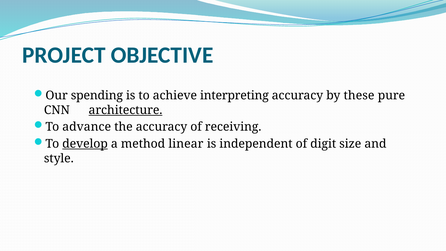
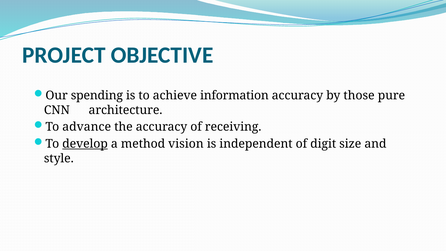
interpreting: interpreting -> information
these: these -> those
architecture underline: present -> none
linear: linear -> vision
